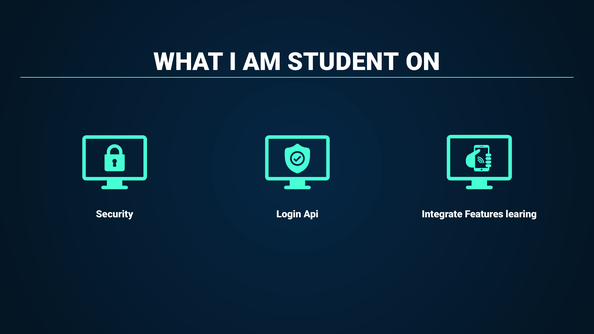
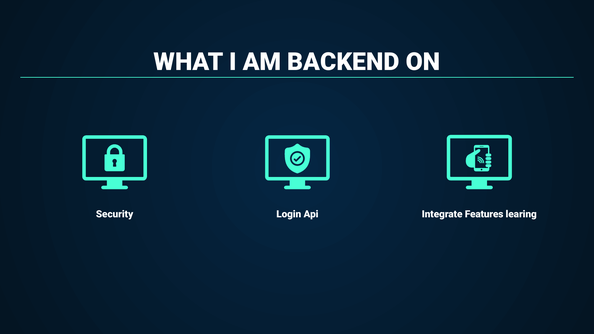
STUDENT: STUDENT -> BACKEND
